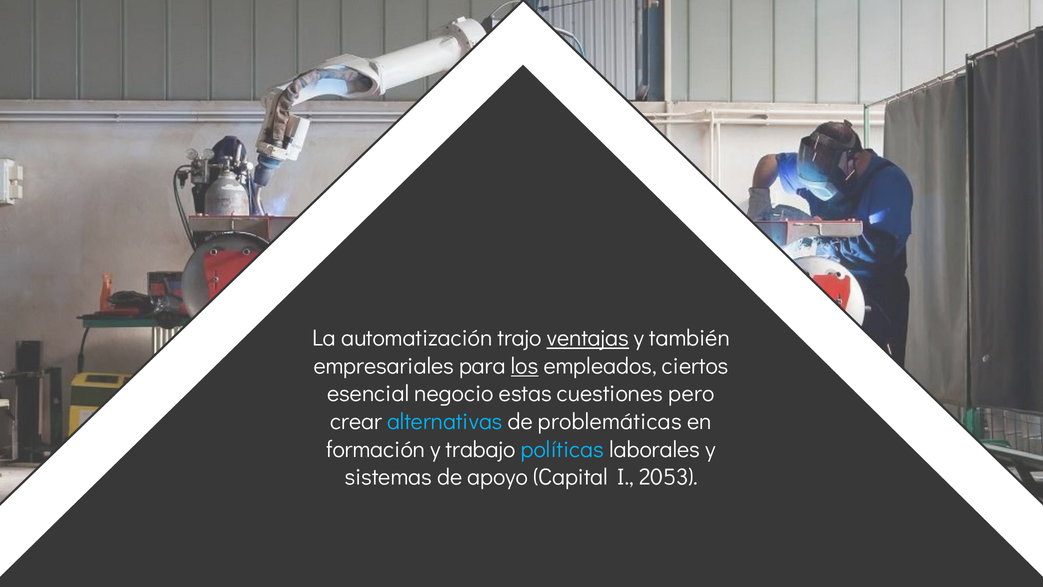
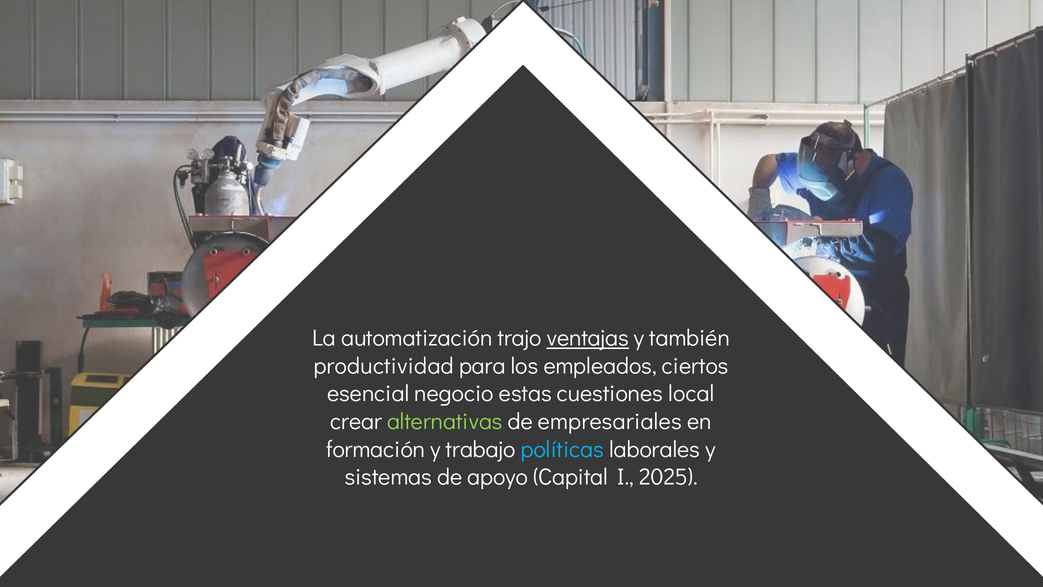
empresariales: empresariales -> productividad
los underline: present -> none
pero: pero -> local
alternativas colour: light blue -> light green
problemáticas: problemáticas -> empresariales
2053: 2053 -> 2025
